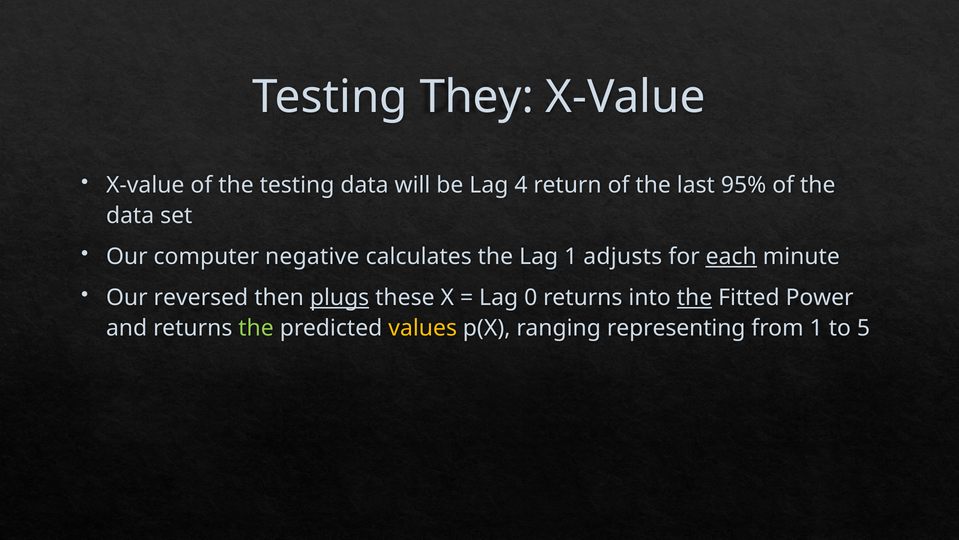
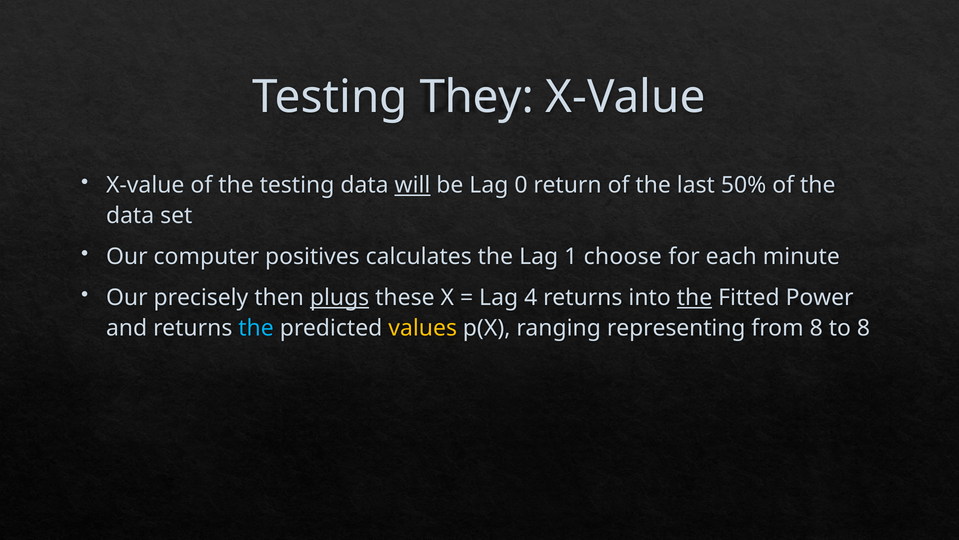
will underline: none -> present
4: 4 -> 0
95%: 95% -> 50%
negative: negative -> positives
adjusts: adjusts -> choose
each underline: present -> none
reversed: reversed -> precisely
0: 0 -> 4
the at (256, 328) colour: light green -> light blue
from 1: 1 -> 8
to 5: 5 -> 8
